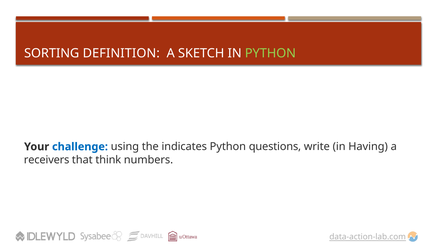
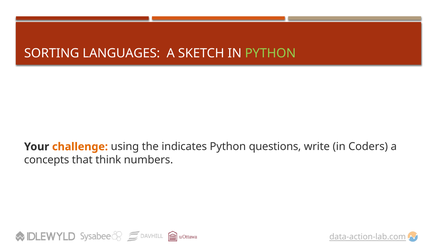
DEFINITION: DEFINITION -> LANGUAGES
challenge colour: blue -> orange
Having: Having -> Coders
receivers: receivers -> concepts
